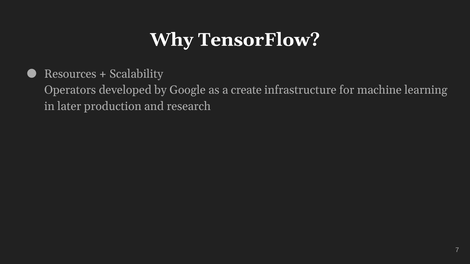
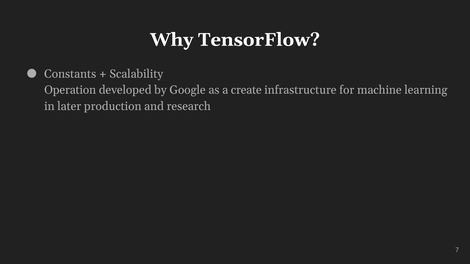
Resources: Resources -> Constants
Operators: Operators -> Operation
